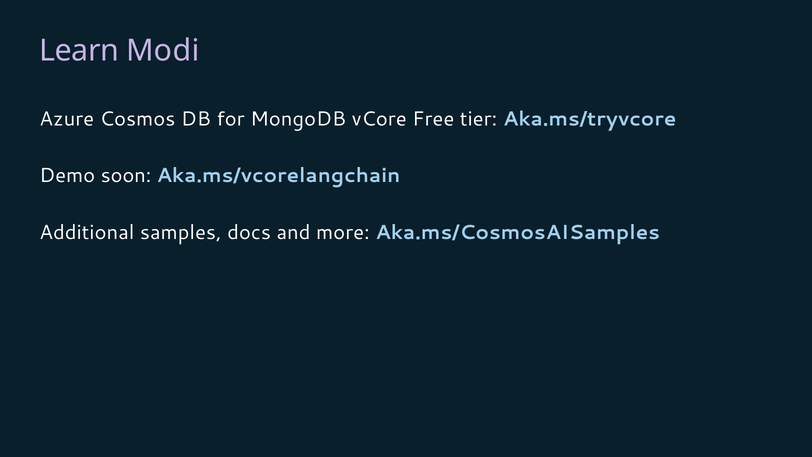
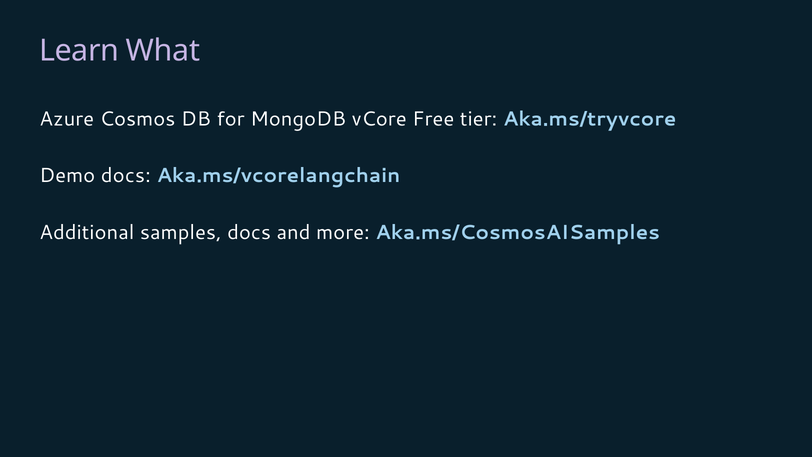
Modi: Modi -> What
Demo soon: soon -> docs
